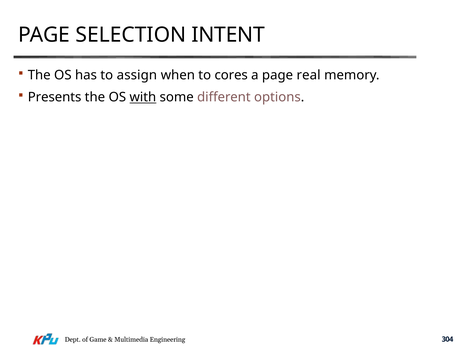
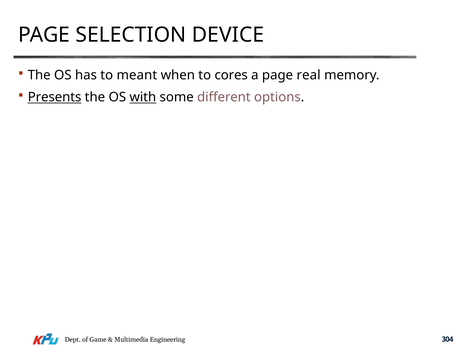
INTENT: INTENT -> DEVICE
assign: assign -> meant
Presents underline: none -> present
